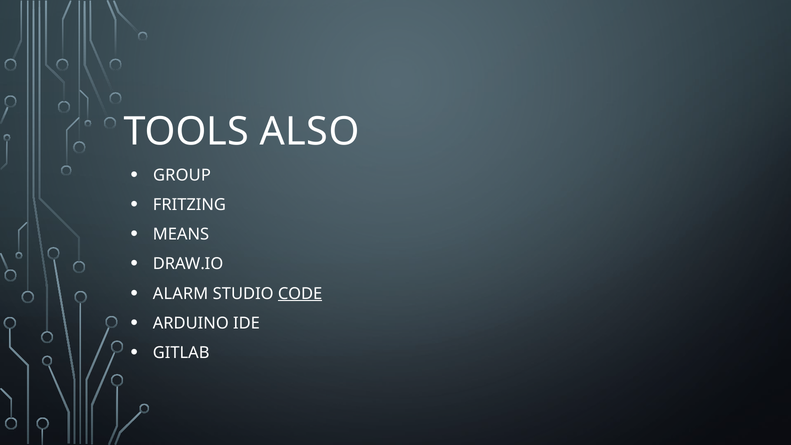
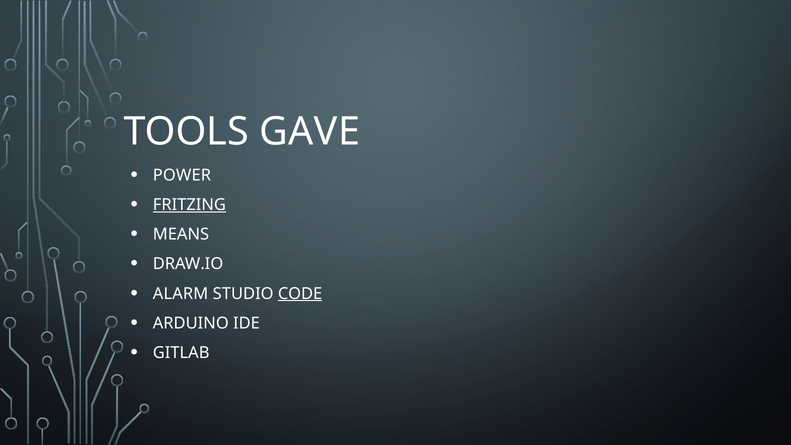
ALSO: ALSO -> GAVE
GROUP: GROUP -> POWER
FRITZING underline: none -> present
